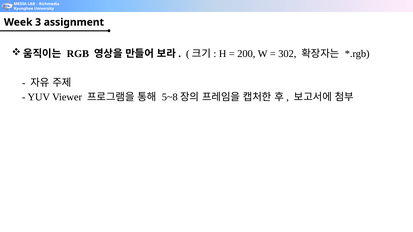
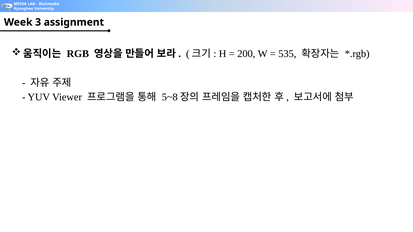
302: 302 -> 535
